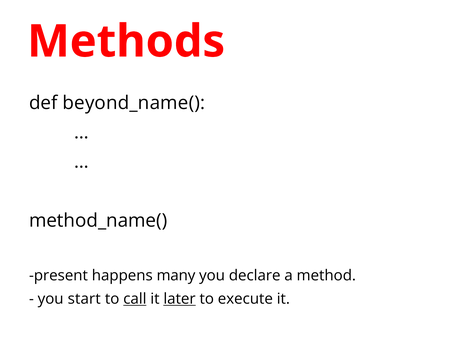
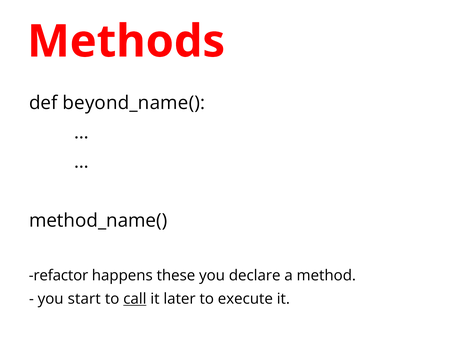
present: present -> refactor
many: many -> these
later underline: present -> none
